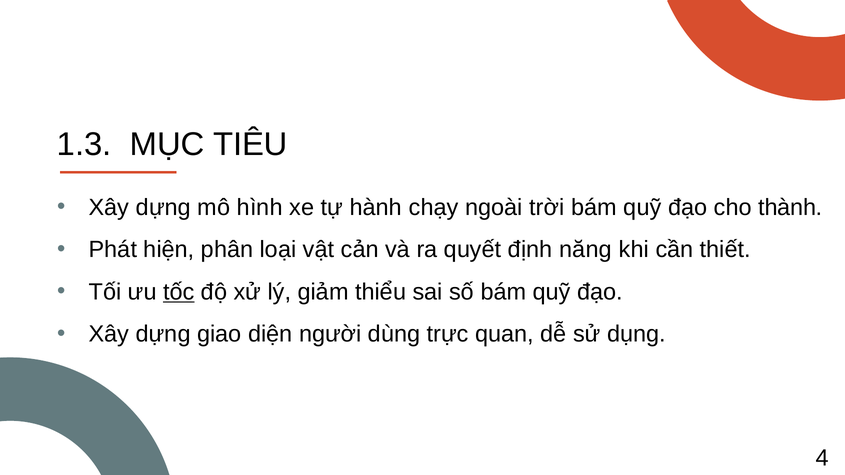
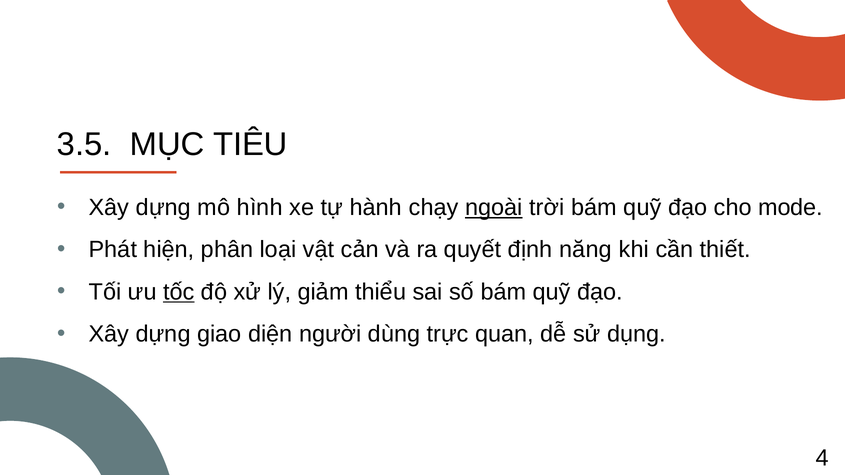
1.3: 1.3 -> 3.5
ngoài underline: none -> present
thành: thành -> mode
